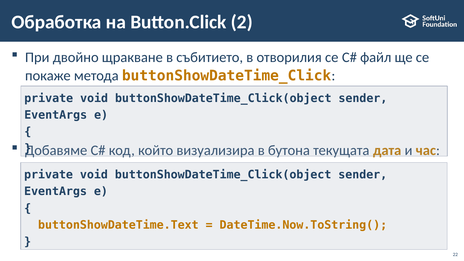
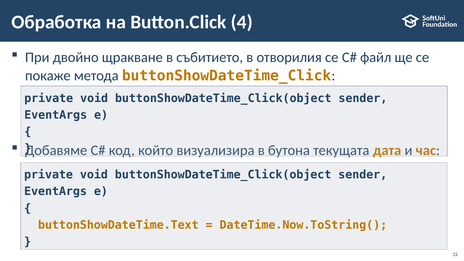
2: 2 -> 4
